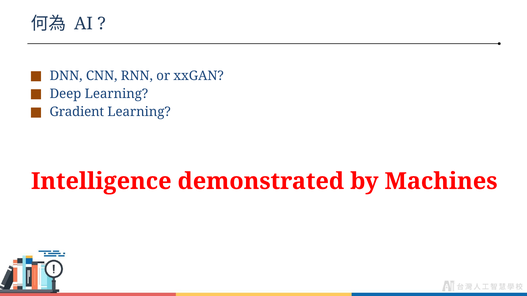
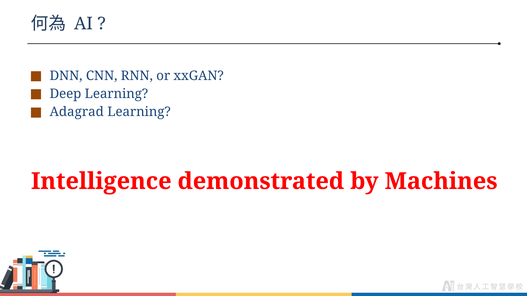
Gradient: Gradient -> Adagrad
